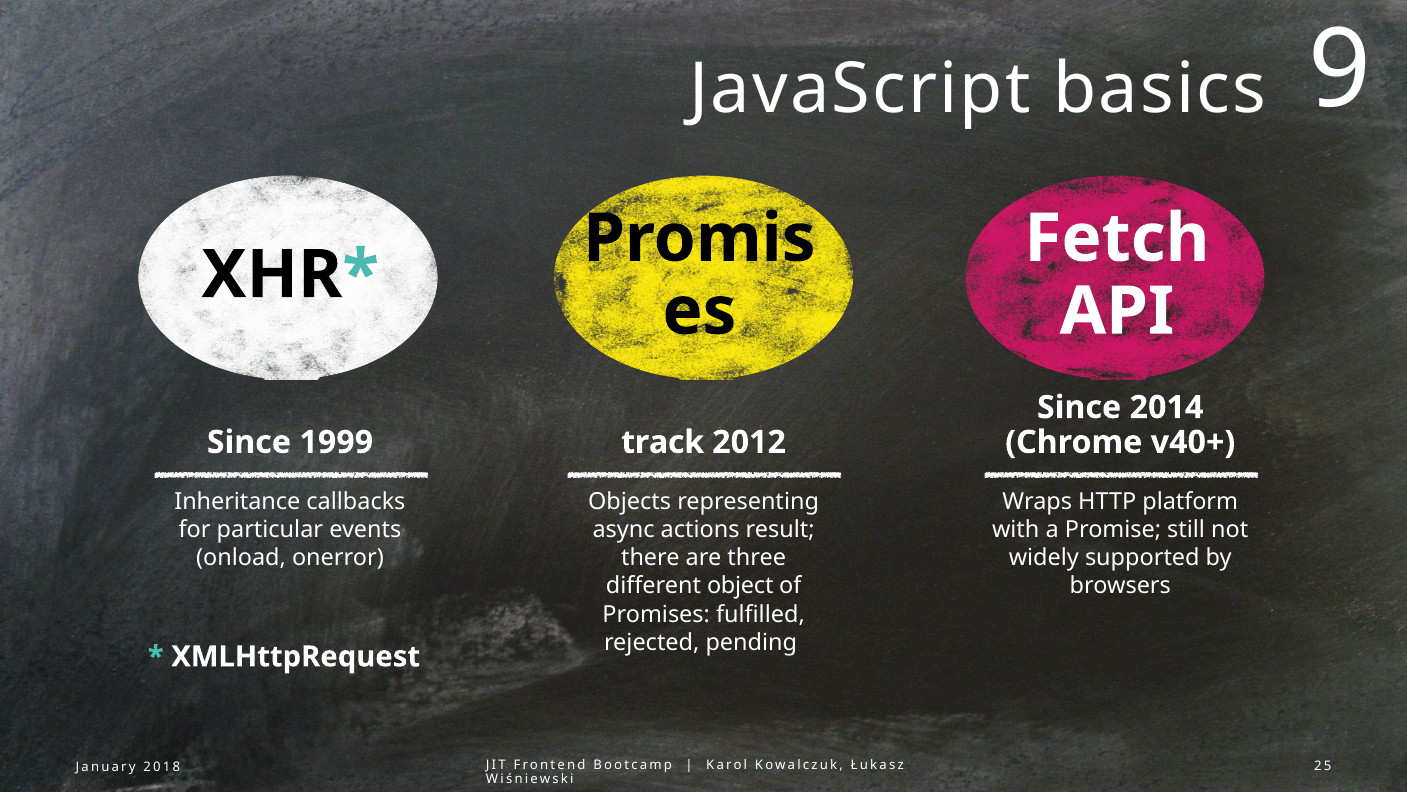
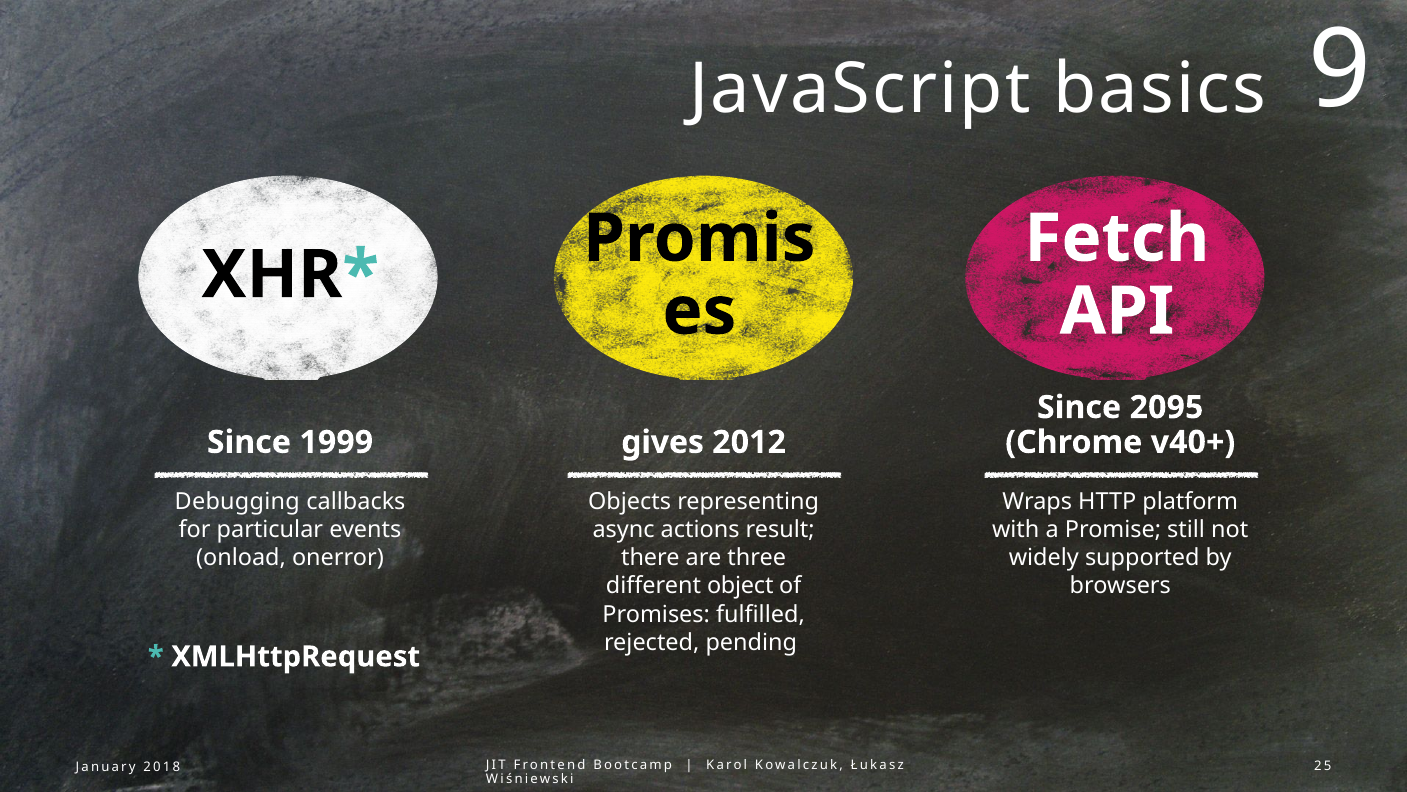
2014: 2014 -> 2095
track: track -> gives
Inheritance: Inheritance -> Debugging
